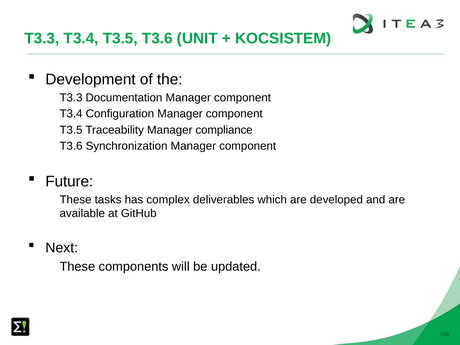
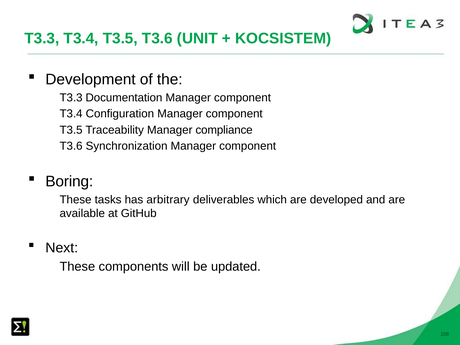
Future: Future -> Boring
complex: complex -> arbitrary
